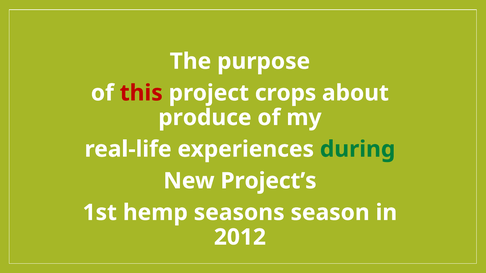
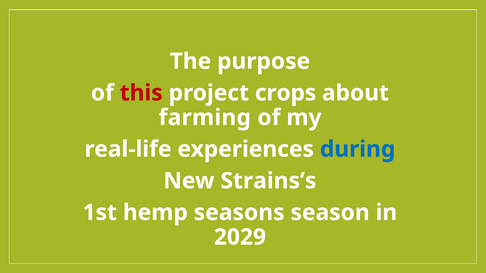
produce: produce -> farming
during colour: green -> blue
Project’s: Project’s -> Strains’s
2012: 2012 -> 2029
